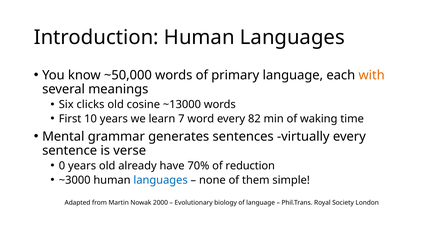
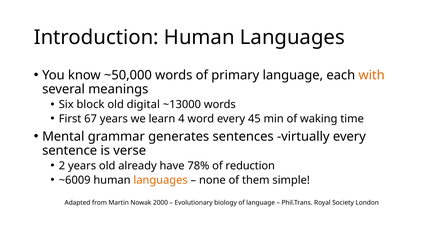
clicks: clicks -> block
cosine: cosine -> digital
10: 10 -> 67
7: 7 -> 4
82: 82 -> 45
0: 0 -> 2
70%: 70% -> 78%
~3000: ~3000 -> ~6009
languages at (161, 180) colour: blue -> orange
